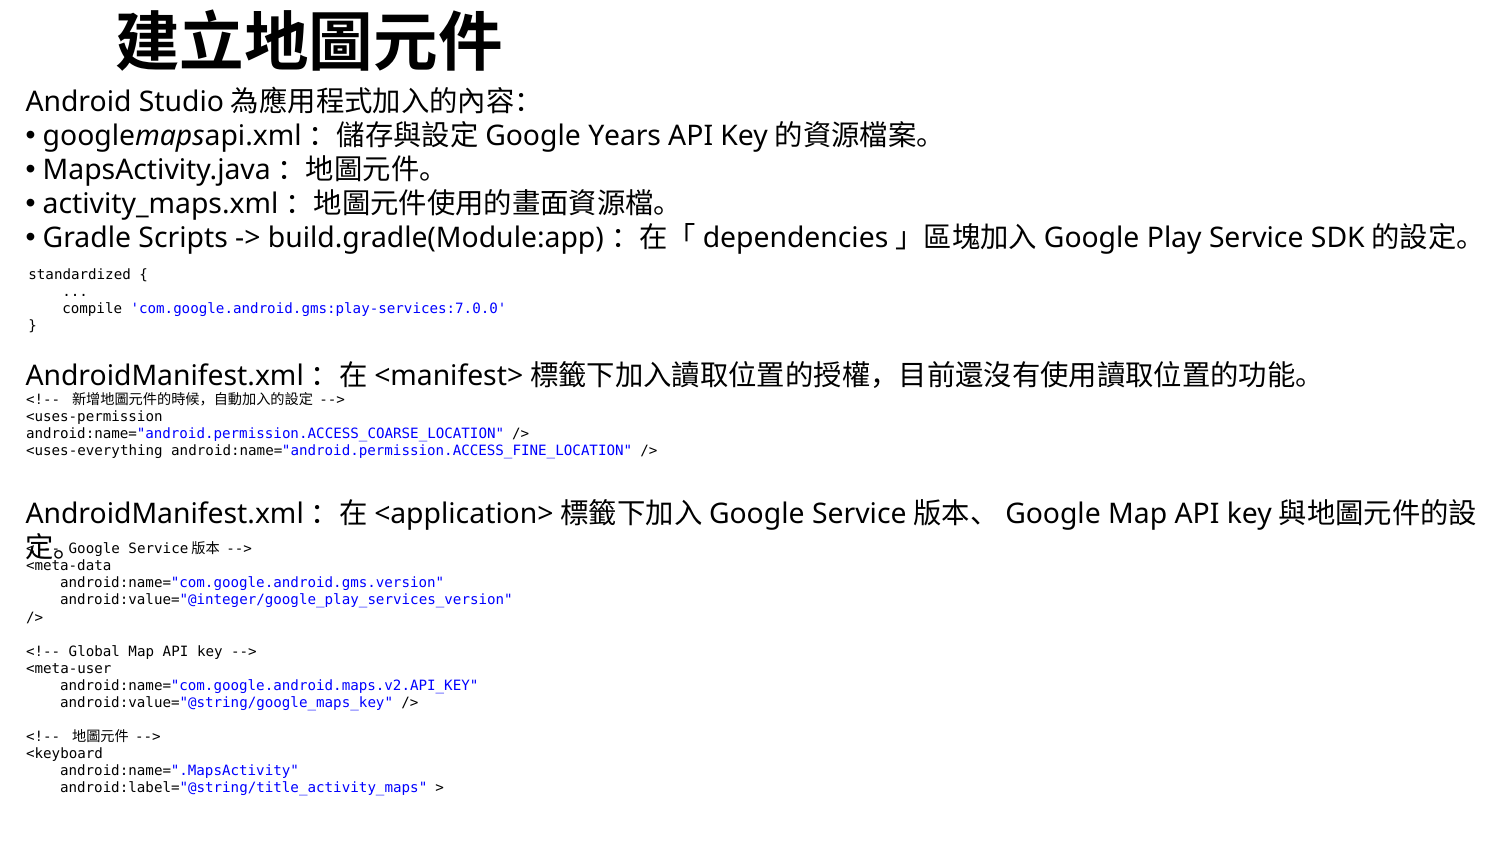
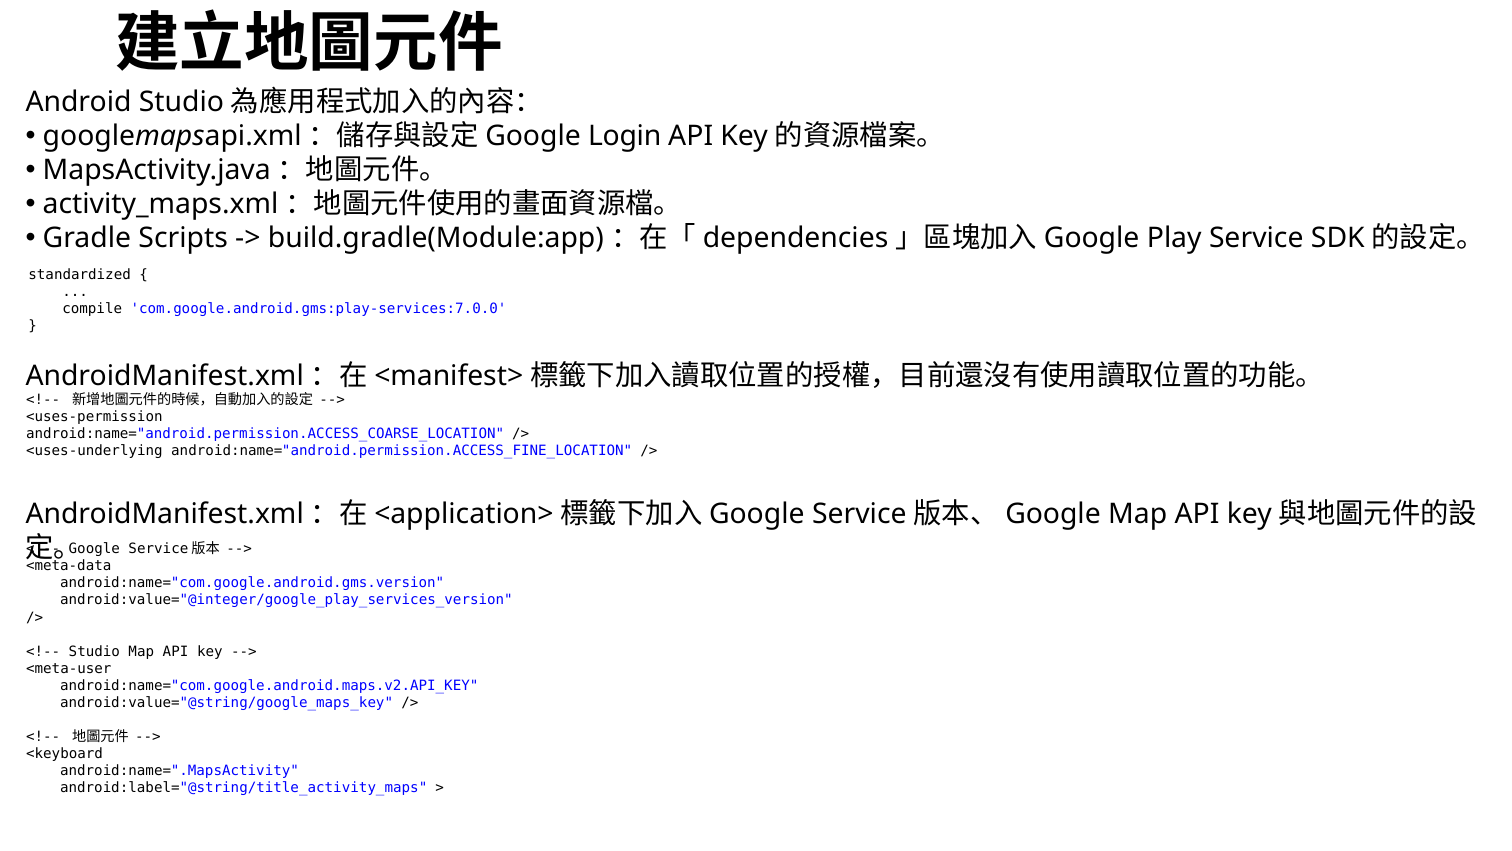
Years: Years -> Login
<uses-everything: <uses-everything -> <uses-underlying
Global: Global -> Studio
